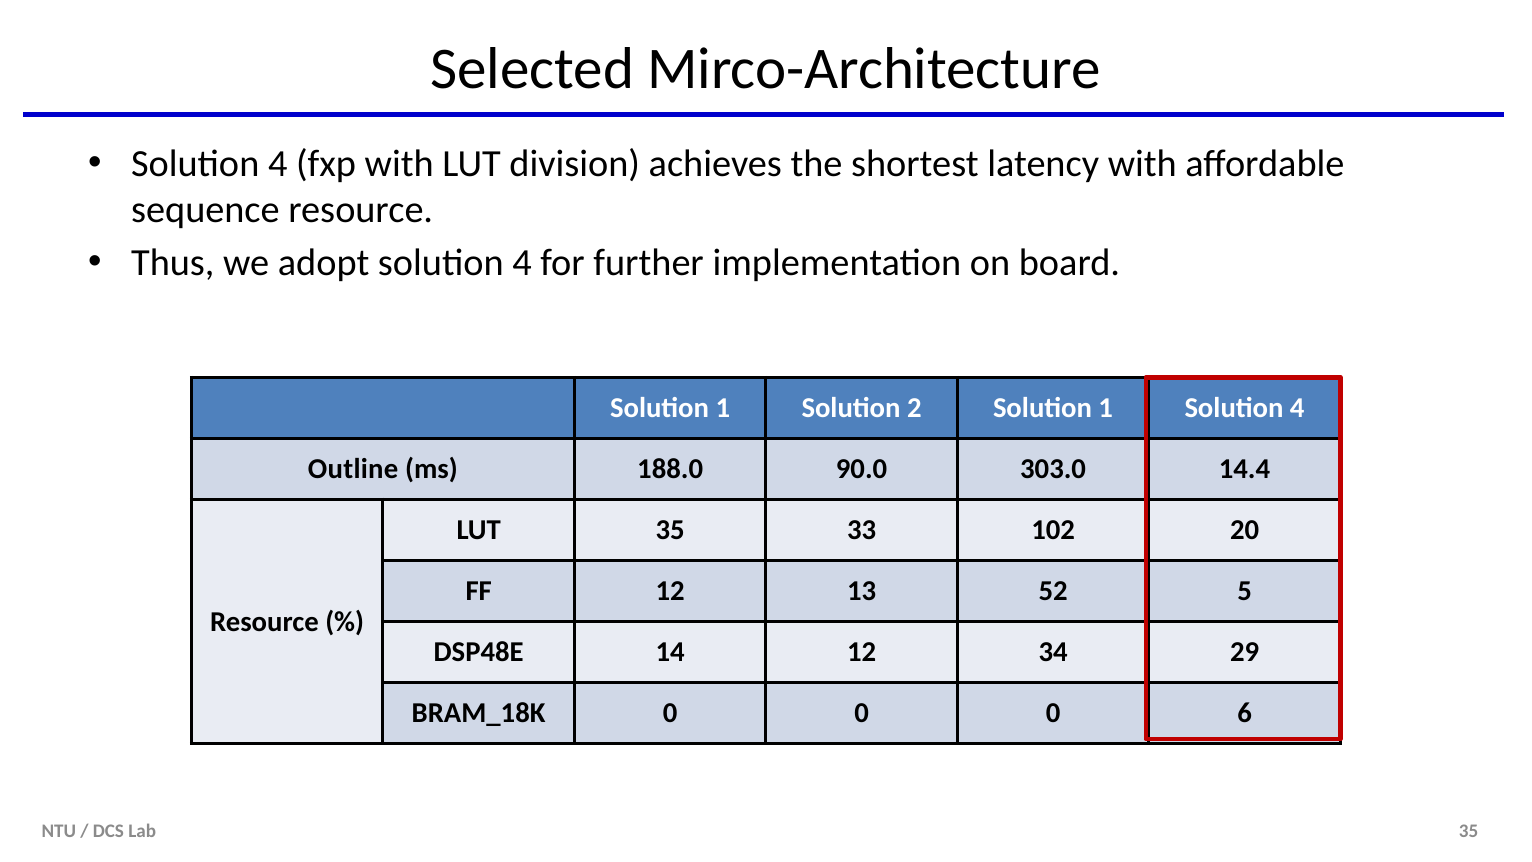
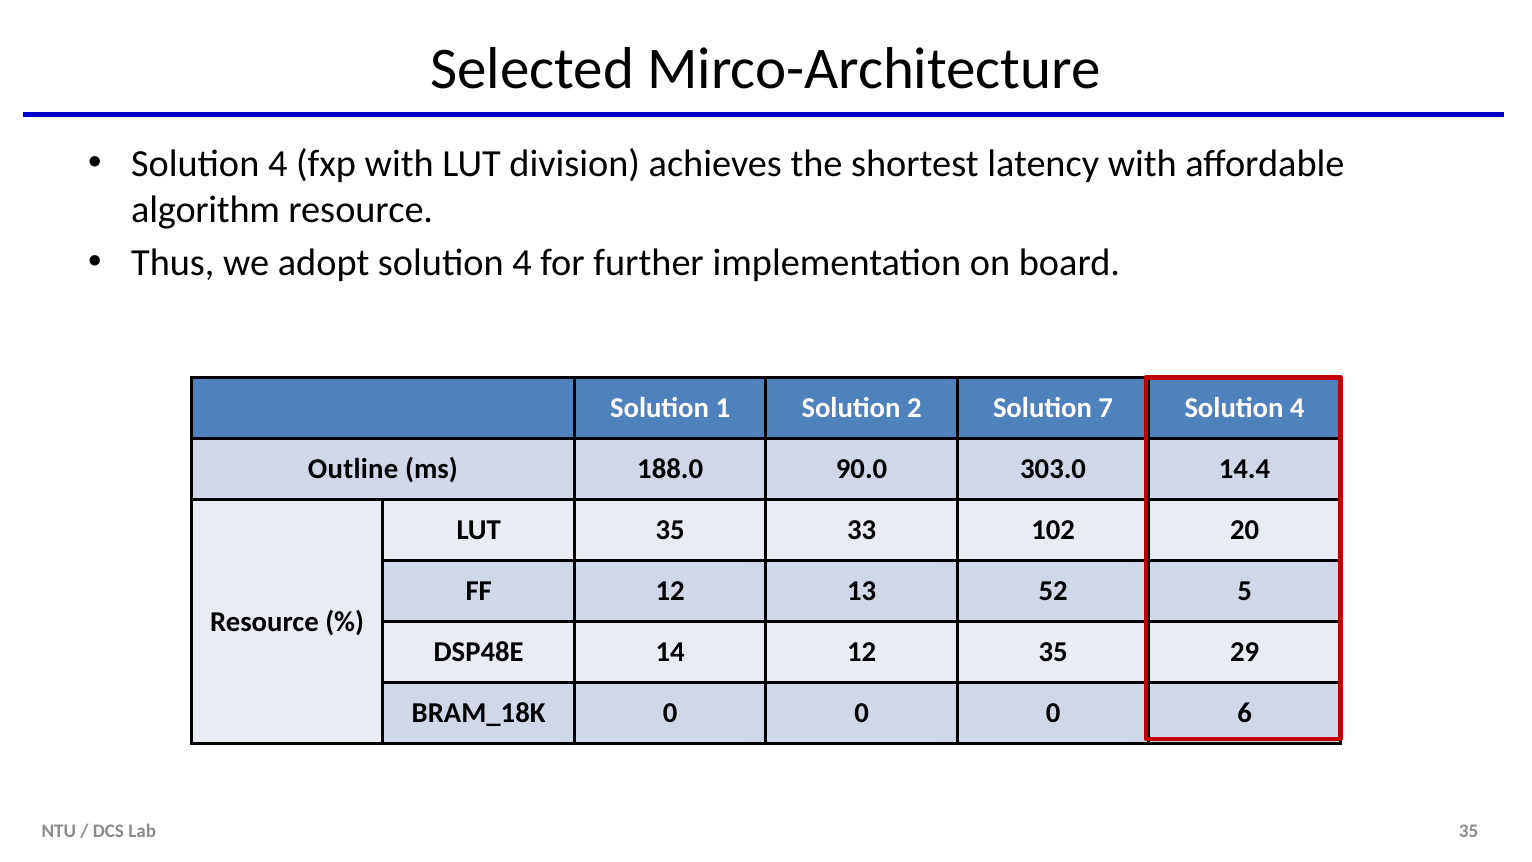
sequence: sequence -> algorithm
2 Solution 1: 1 -> 7
12 34: 34 -> 35
